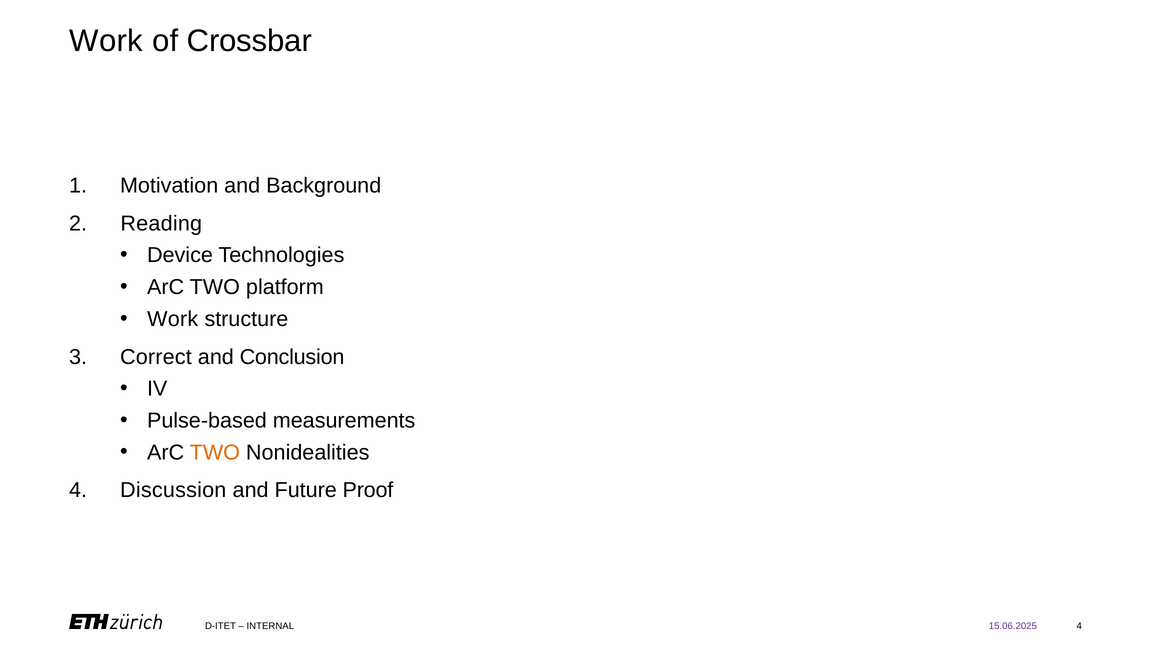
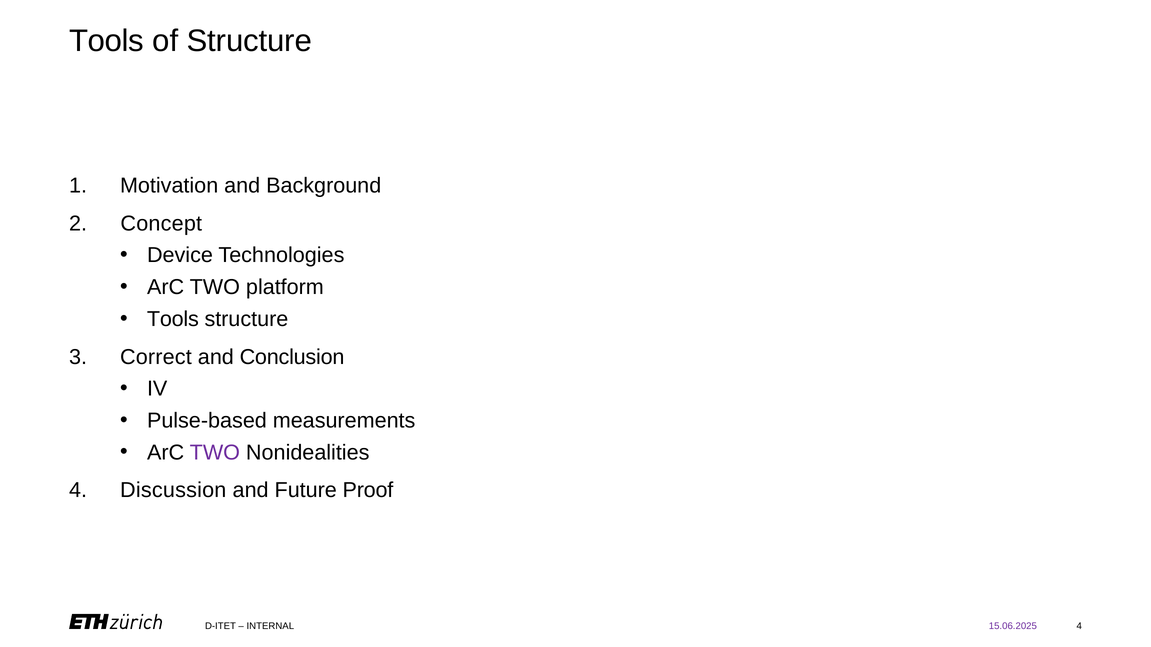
Work at (106, 41): Work -> Tools
of Crossbar: Crossbar -> Structure
Reading: Reading -> Concept
Work at (173, 319): Work -> Tools
TWO at (215, 453) colour: orange -> purple
